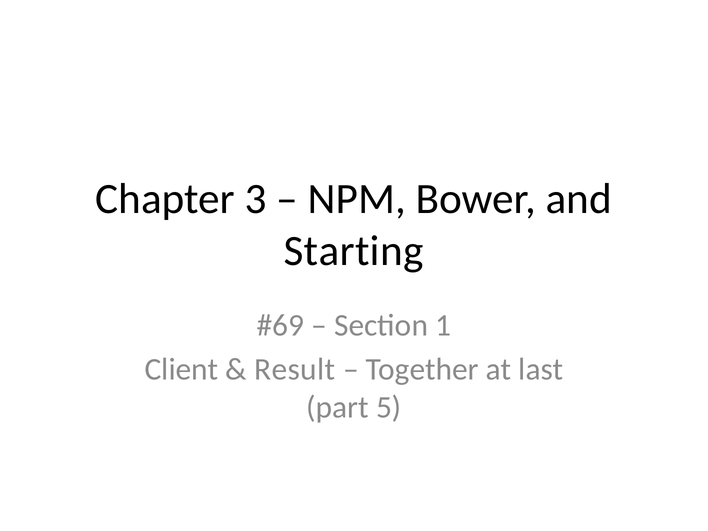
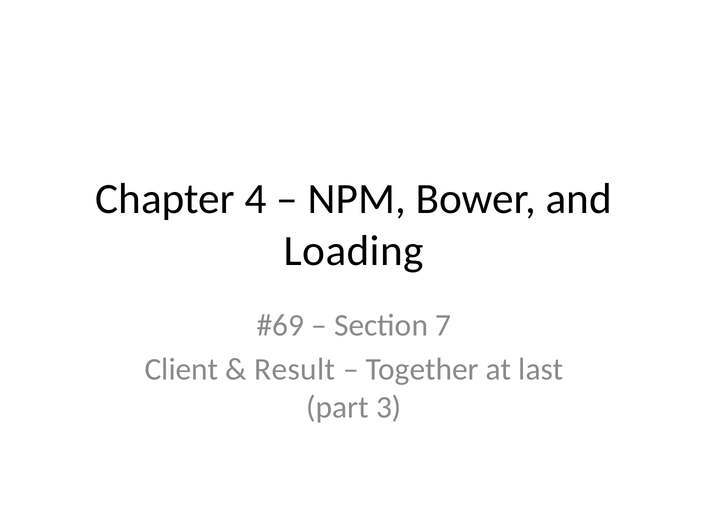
3: 3 -> 4
Starting: Starting -> Loading
1: 1 -> 7
5: 5 -> 3
